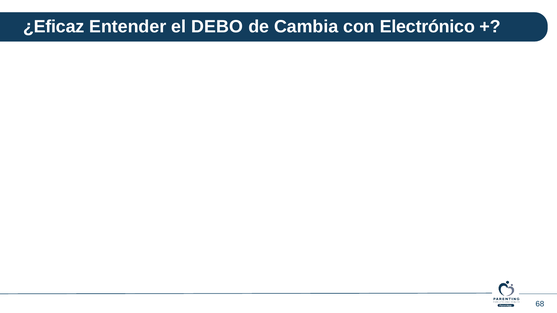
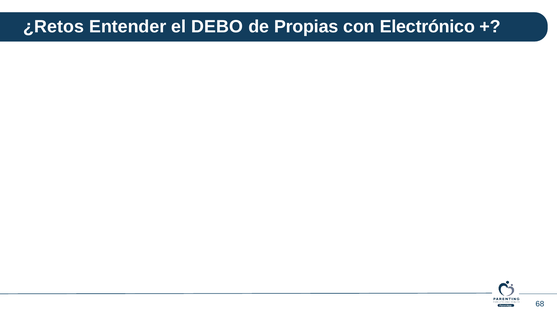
¿Eficaz: ¿Eficaz -> ¿Retos
Cambia: Cambia -> Propias
